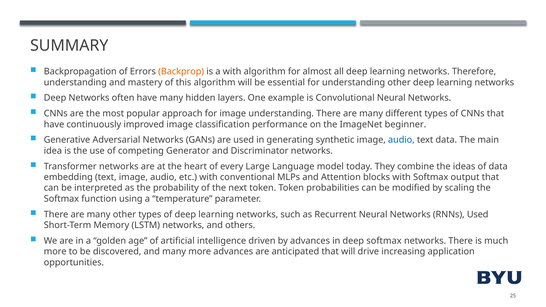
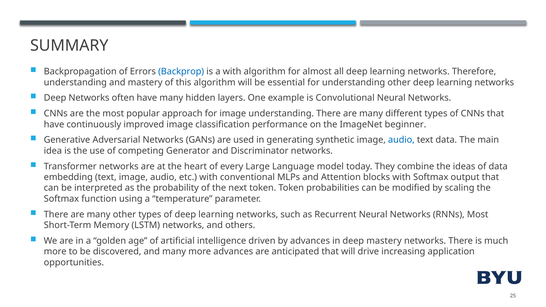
Backprop colour: orange -> blue
RNNs Used: Used -> Most
deep softmax: softmax -> mastery
